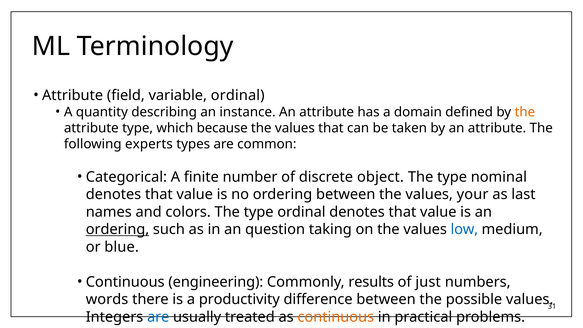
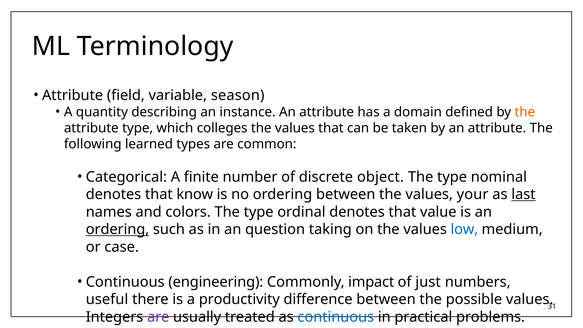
variable ordinal: ordinal -> season
because: because -> colleges
experts: experts -> learned
value at (195, 194): value -> know
last underline: none -> present
blue: blue -> case
results: results -> impact
words: words -> useful
are at (158, 317) colour: blue -> purple
continuous at (336, 317) colour: orange -> blue
